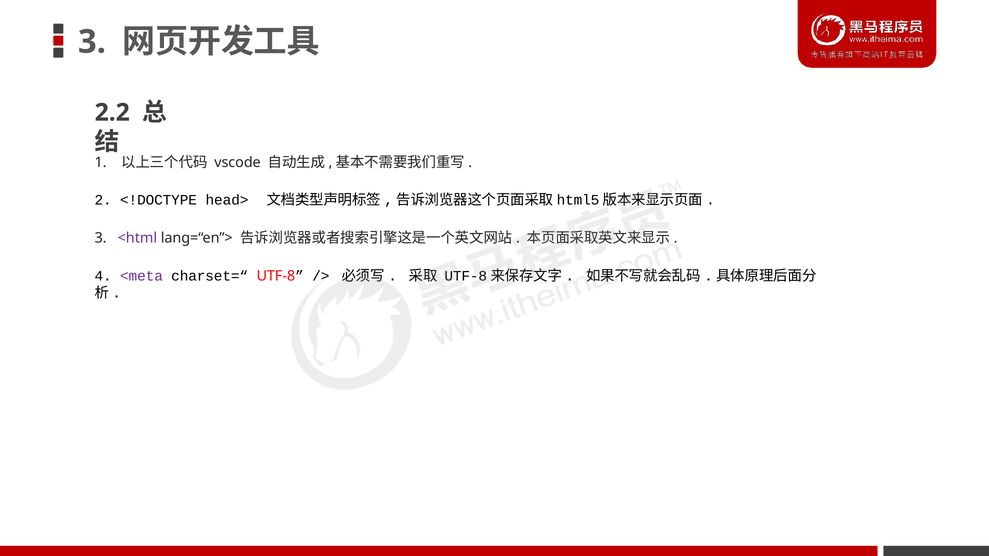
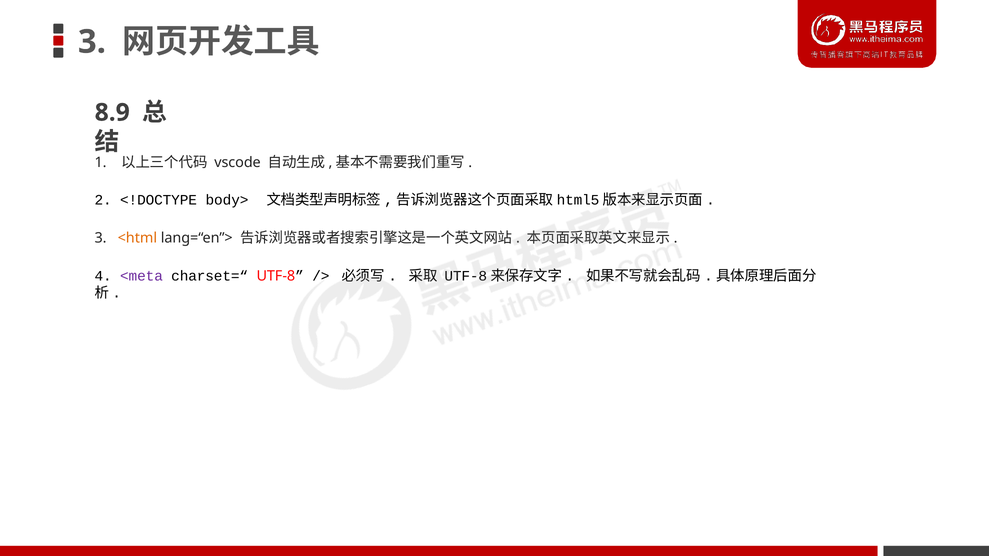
2.2: 2.2 -> 8.9
head>: head> -> body>
<html colour: purple -> orange
